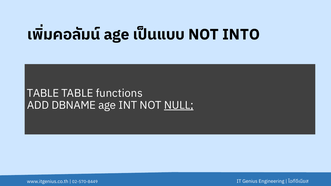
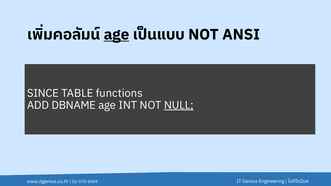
age at (117, 35) underline: none -> present
INTO: INTO -> ANSI
TABLE at (43, 93): TABLE -> SINCE
